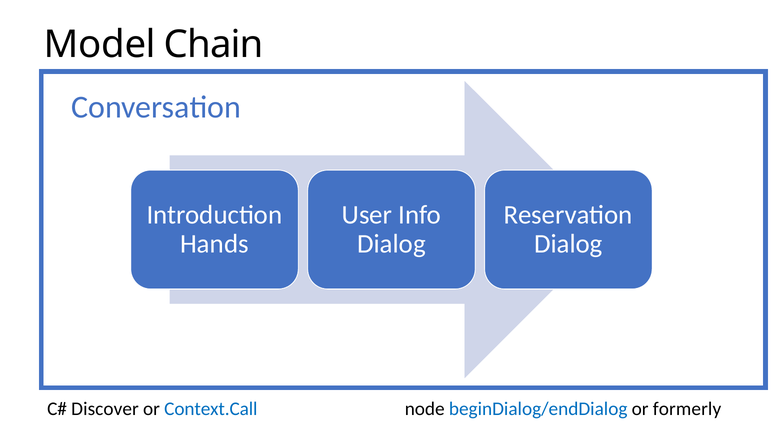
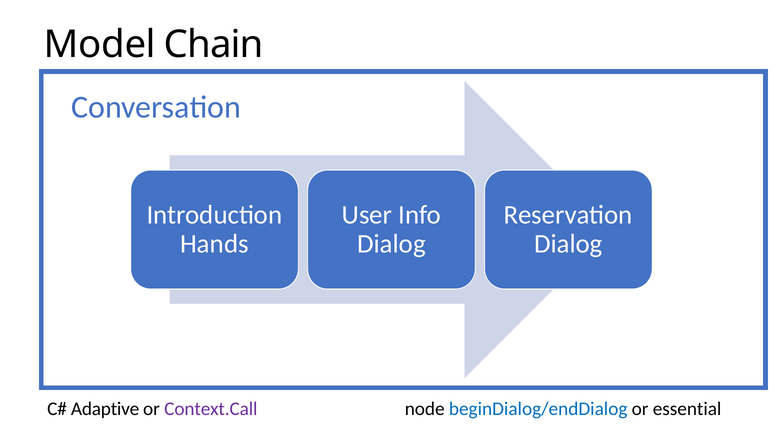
Discover: Discover -> Adaptive
Context.Call colour: blue -> purple
formerly: formerly -> essential
